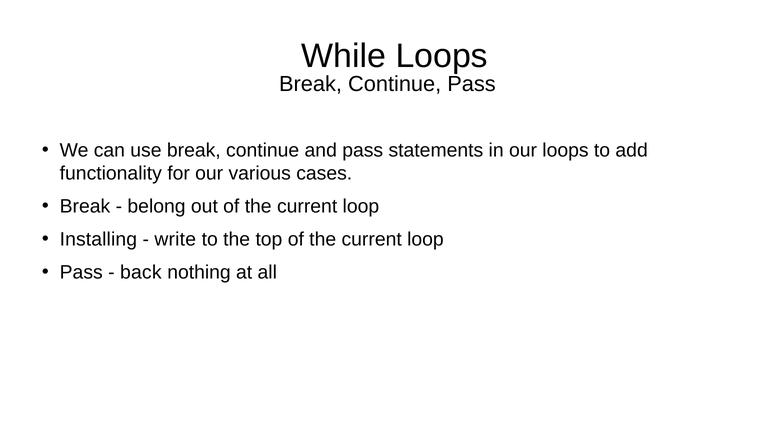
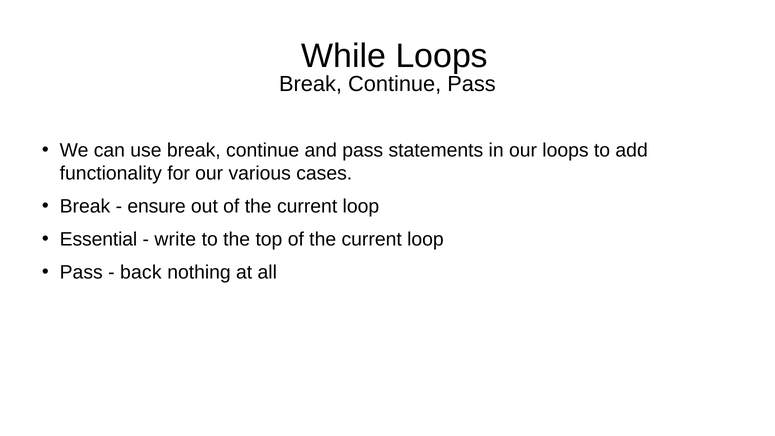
belong: belong -> ensure
Installing: Installing -> Essential
